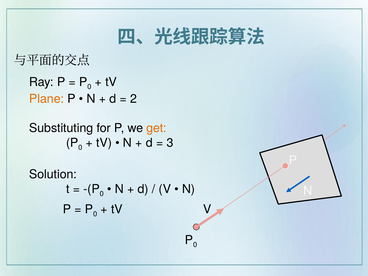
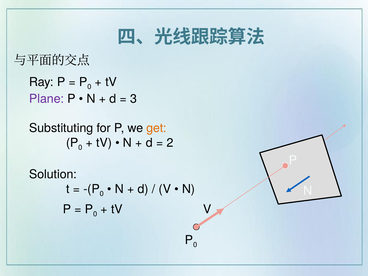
Plane colour: orange -> purple
2: 2 -> 3
3: 3 -> 2
